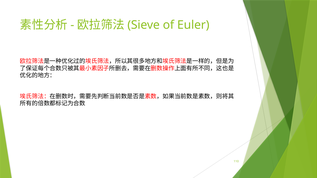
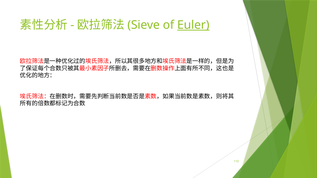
Euler underline: none -> present
